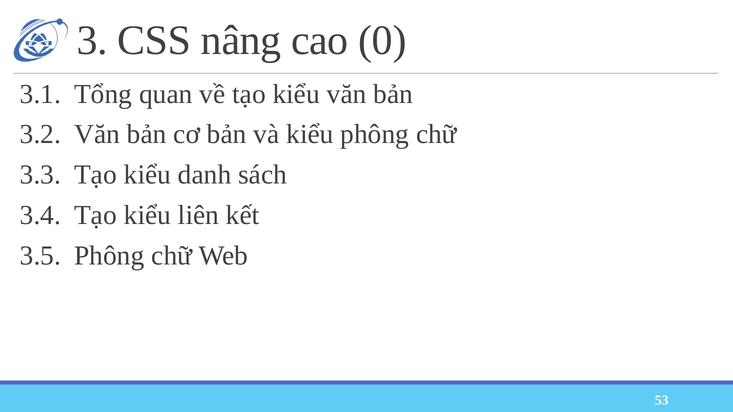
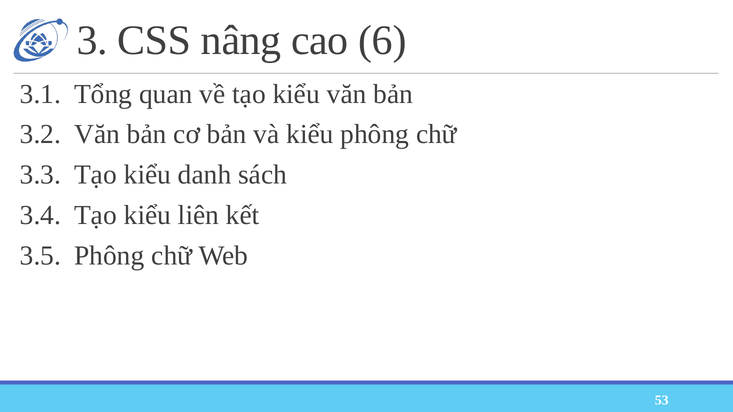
0: 0 -> 6
